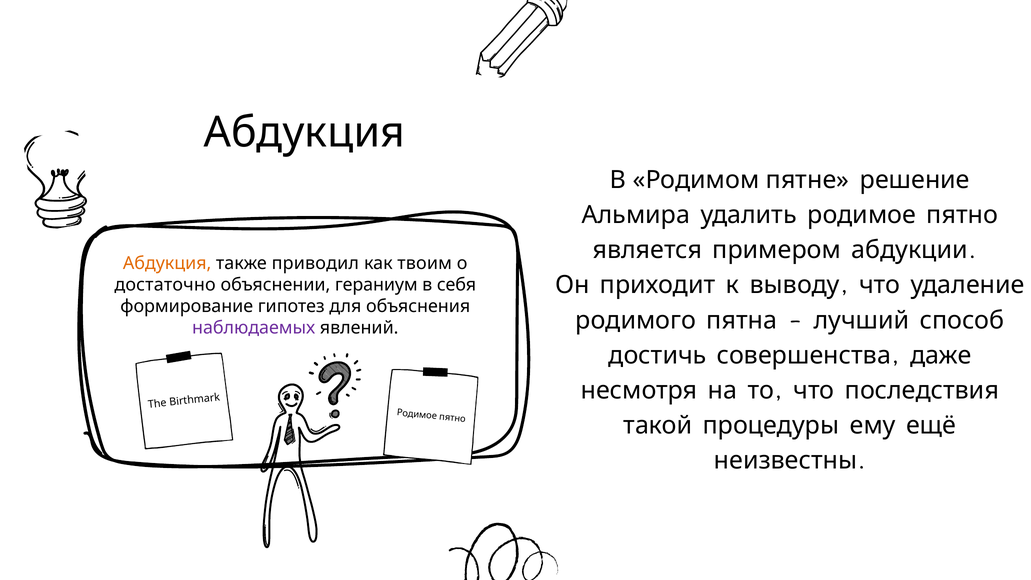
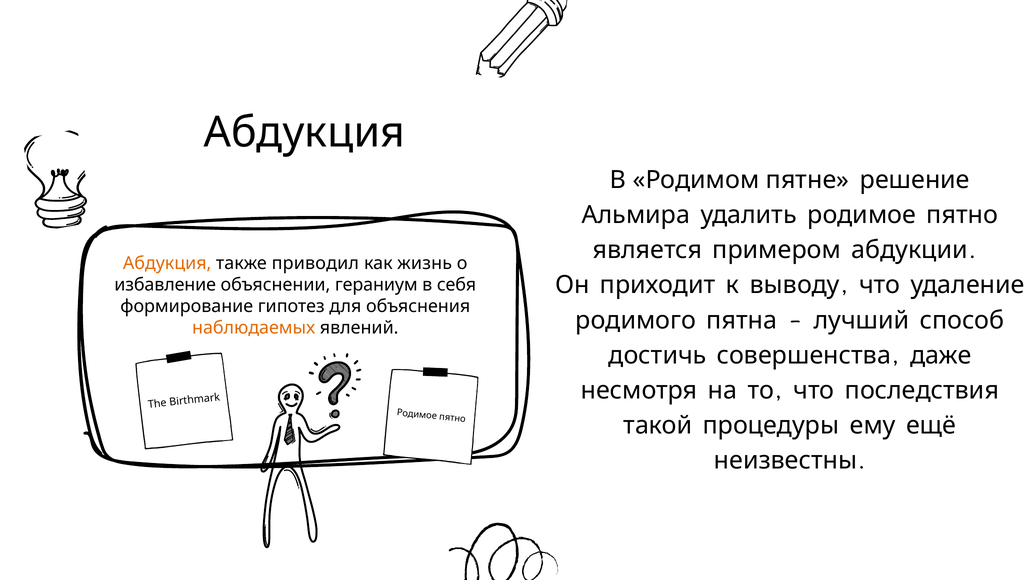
твоим: твоим -> жизнь
достаточно: достаточно -> избавление
наблюдаемых colour: purple -> orange
